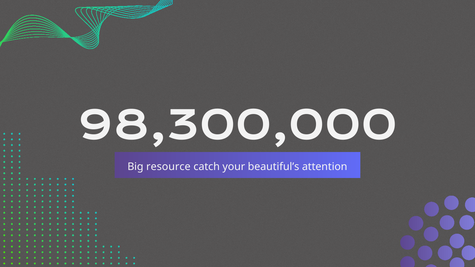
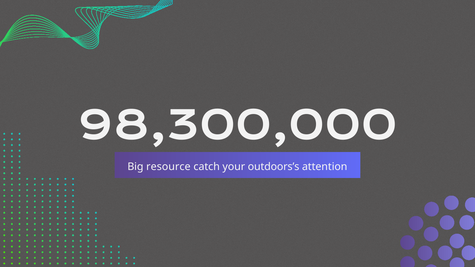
beautiful’s: beautiful’s -> outdoors’s
